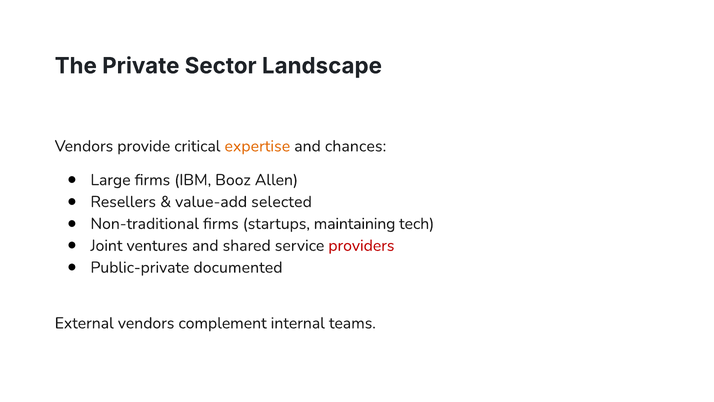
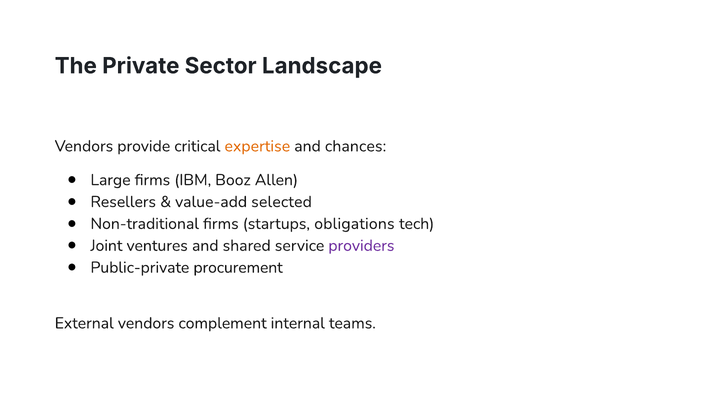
maintaining: maintaining -> obligations
providers colour: red -> purple
documented: documented -> procurement
